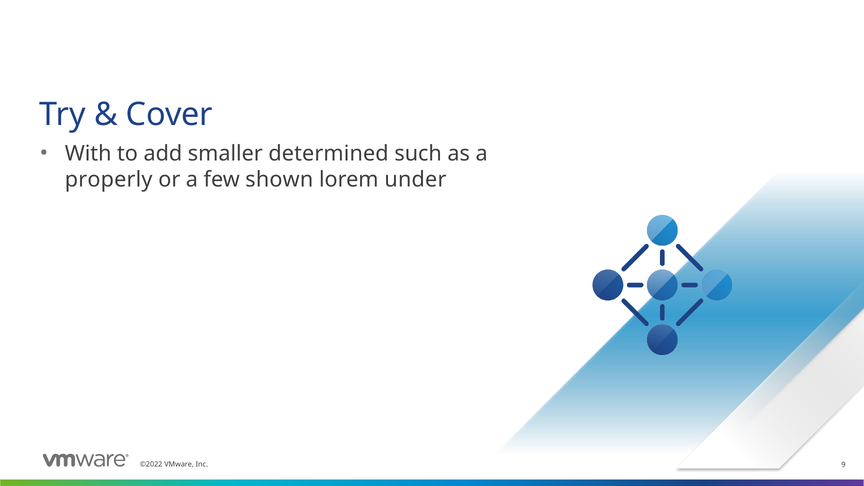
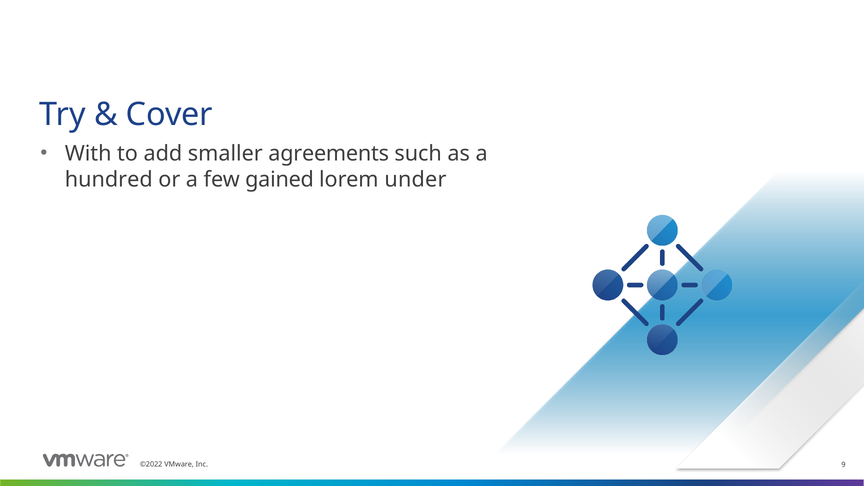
determined: determined -> agreements
properly: properly -> hundred
shown: shown -> gained
